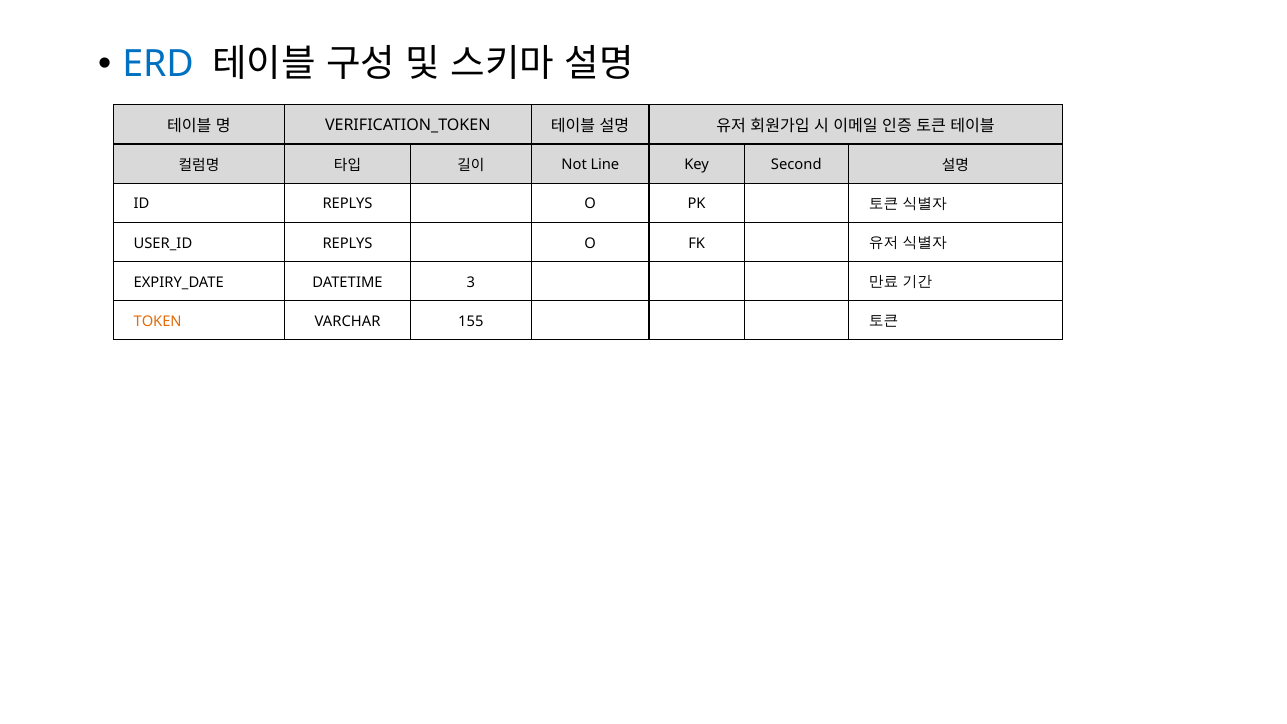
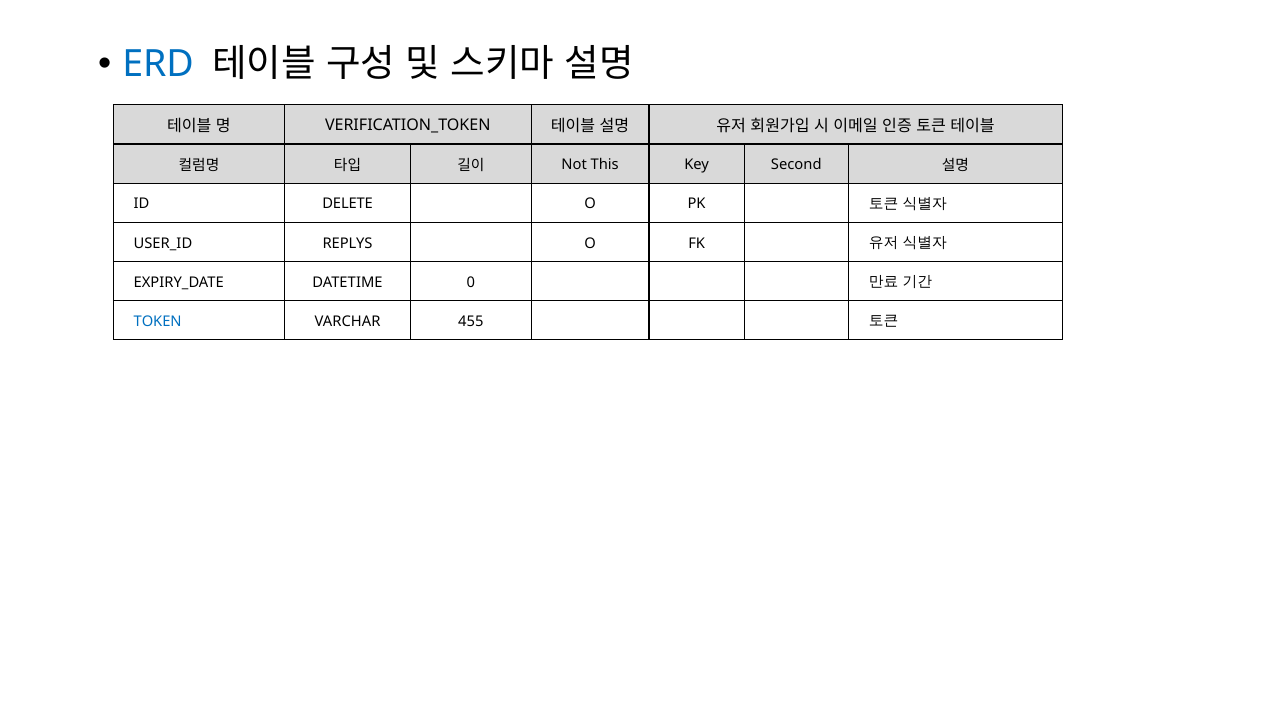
Line: Line -> This
ID REPLYS: REPLYS -> DELETE
3: 3 -> 0
TOKEN colour: orange -> blue
155: 155 -> 455
